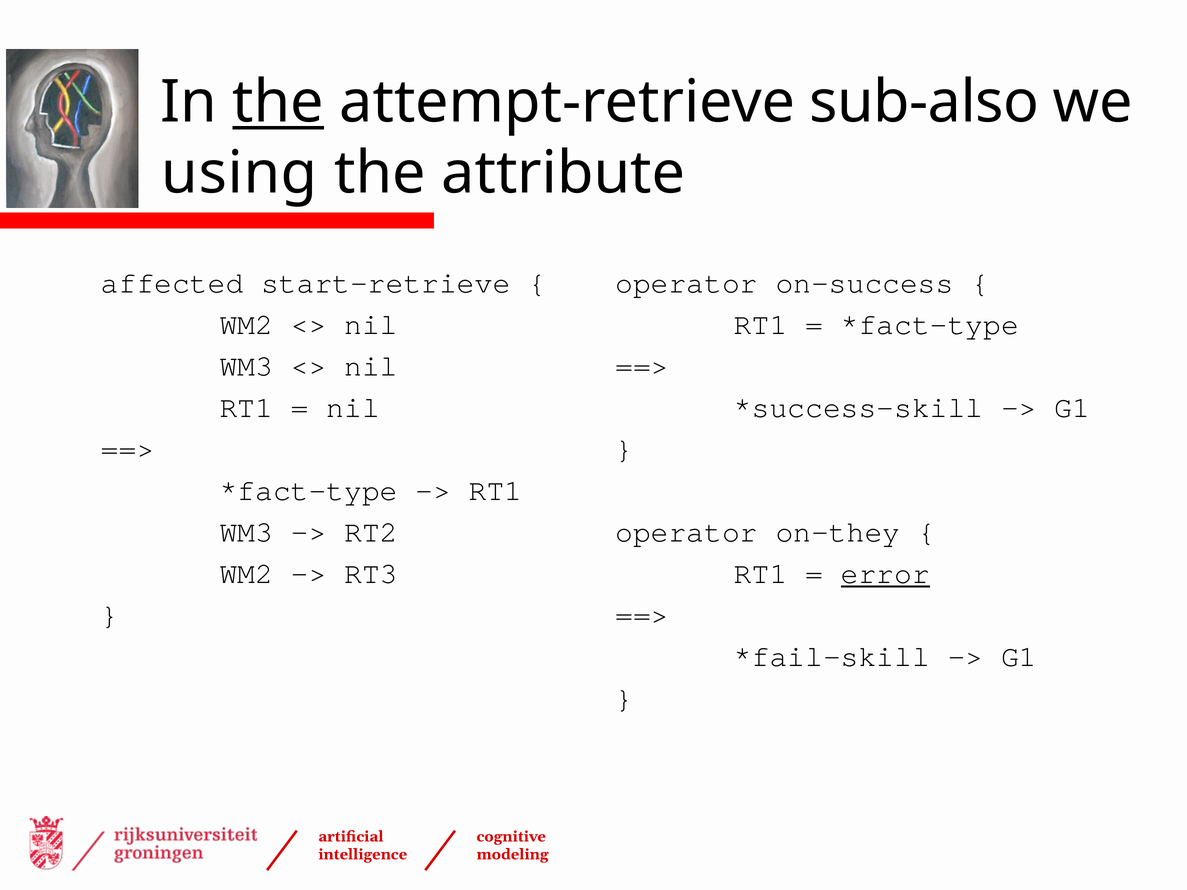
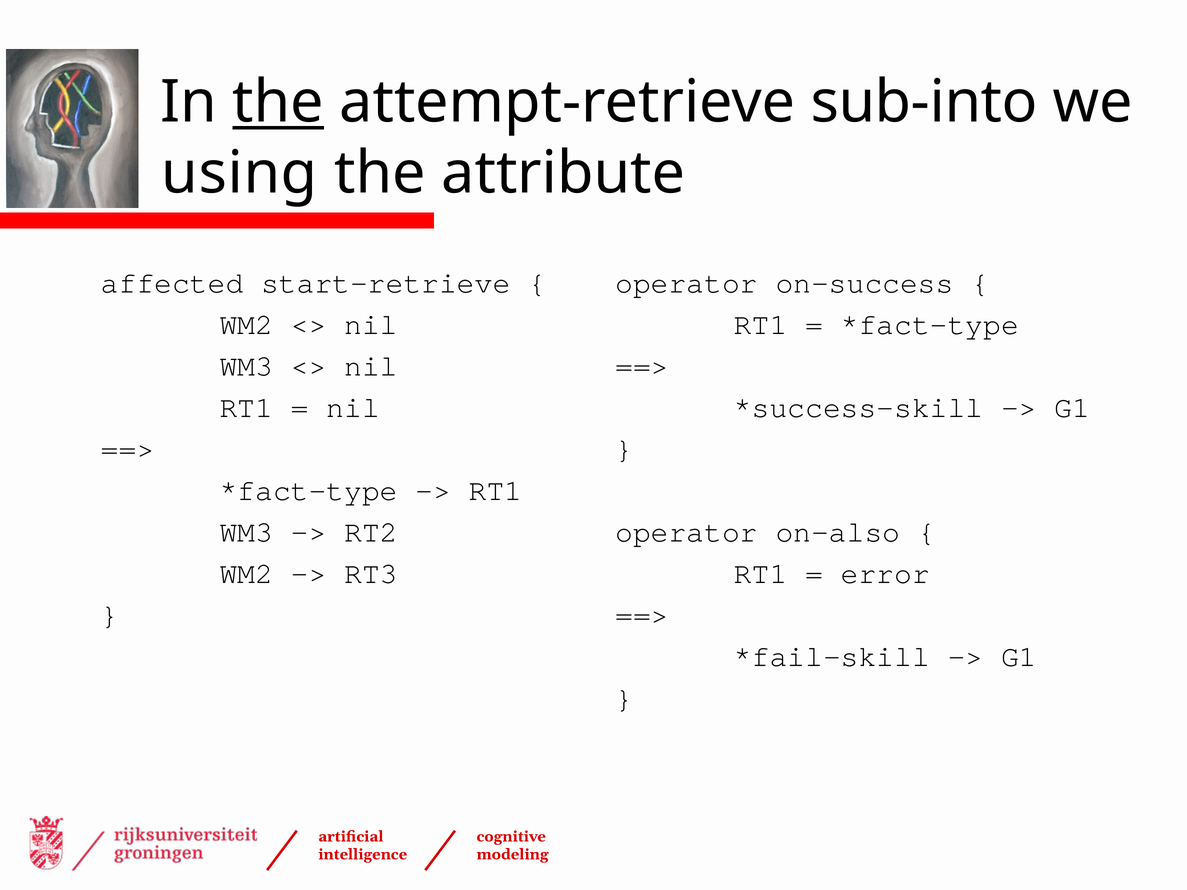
sub-also: sub-also -> sub-into
on-they: on-they -> on-also
error underline: present -> none
